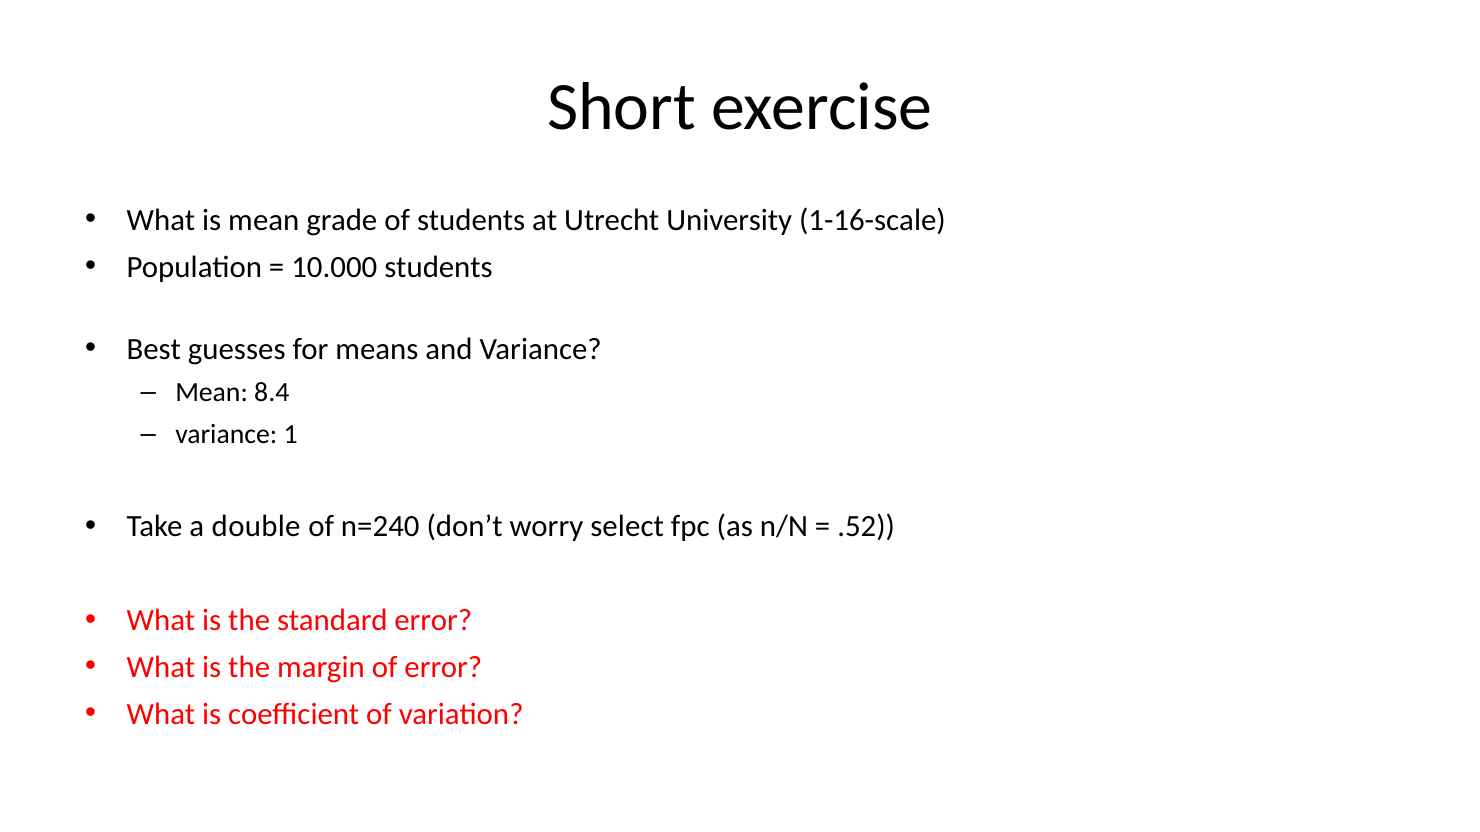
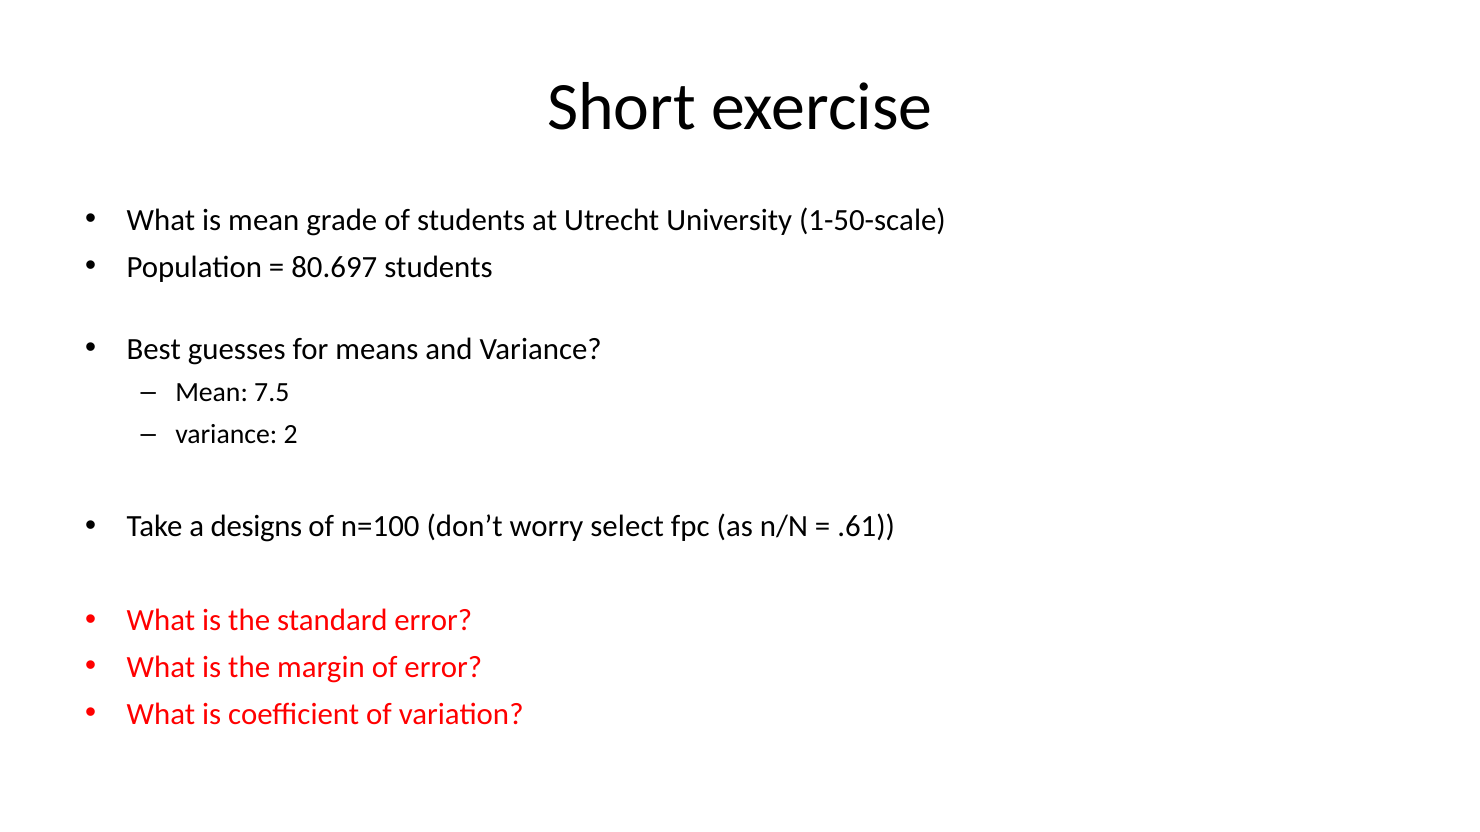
1-16-scale: 1-16-scale -> 1-50-scale
10.000: 10.000 -> 80.697
8.4: 8.4 -> 7.5
1: 1 -> 2
double: double -> designs
n=240: n=240 -> n=100
.52: .52 -> .61
